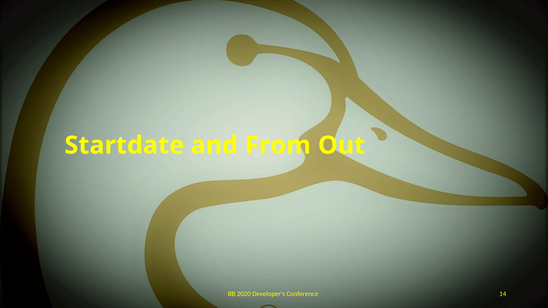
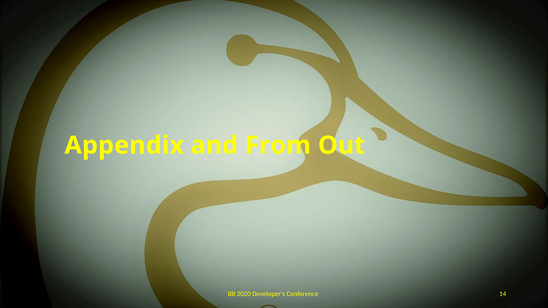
Startdate: Startdate -> Appendix
